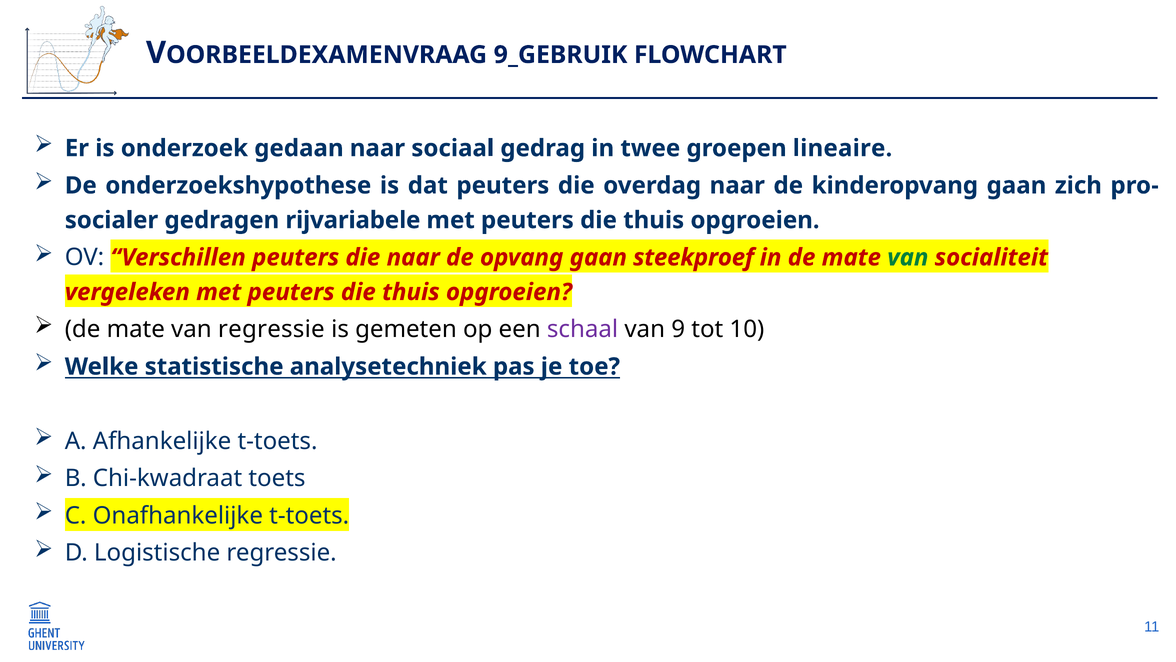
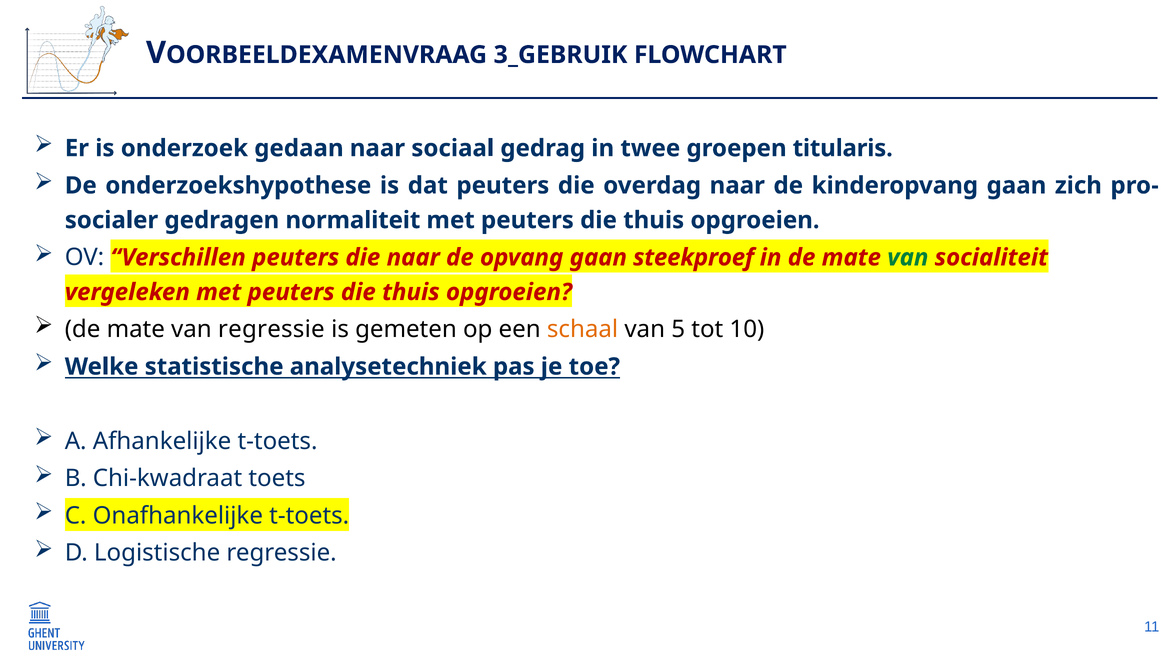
9_GEBRUIK: 9_GEBRUIK -> 3_GEBRUIK
lineaire: lineaire -> titularis
rijvariabele: rijvariabele -> normaliteit
schaal colour: purple -> orange
9: 9 -> 5
